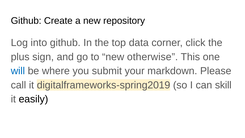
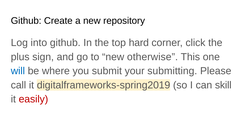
data: data -> hard
markdown: markdown -> submitting
easily colour: black -> red
